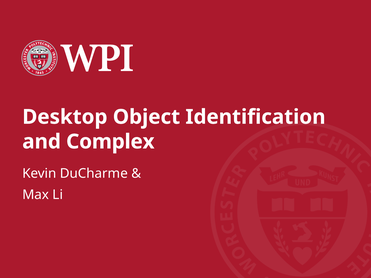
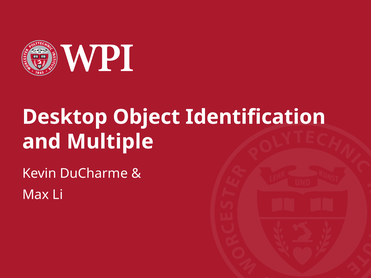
Complex: Complex -> Multiple
